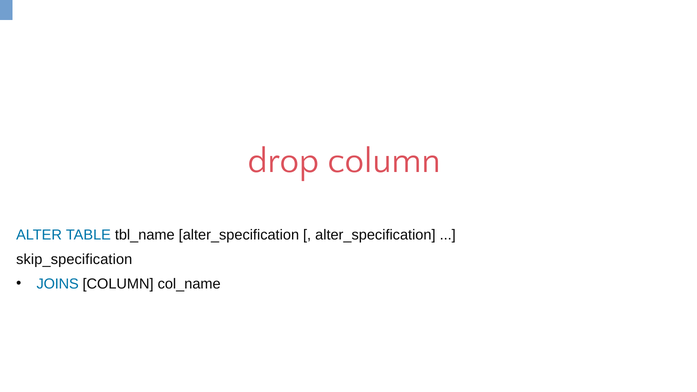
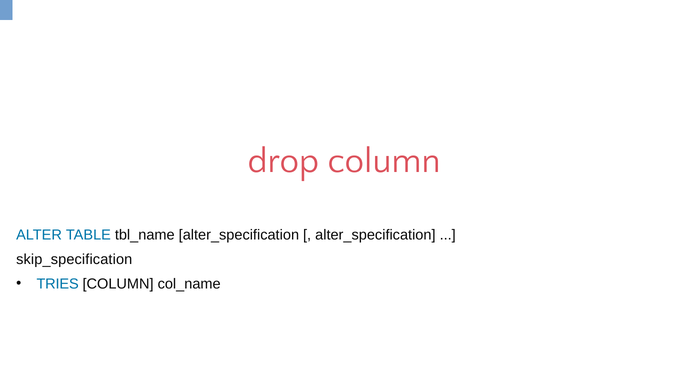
JOINS: JOINS -> TRIES
